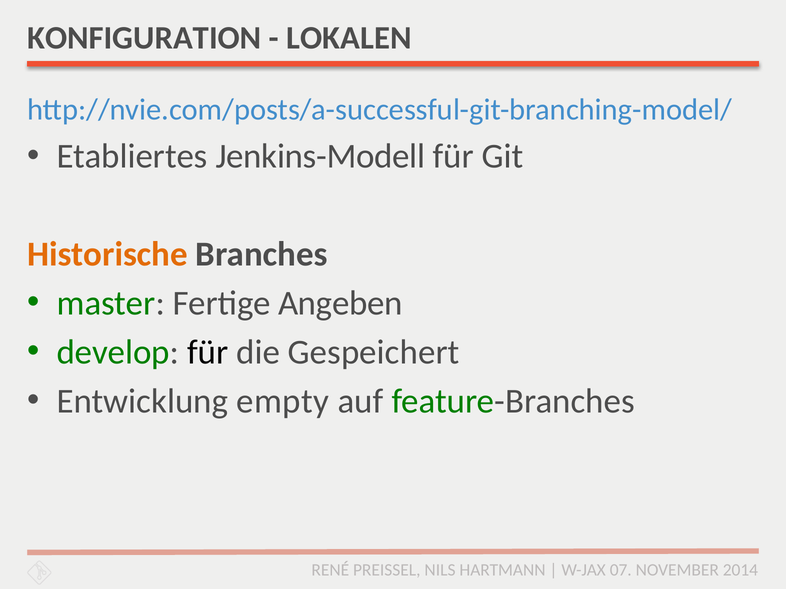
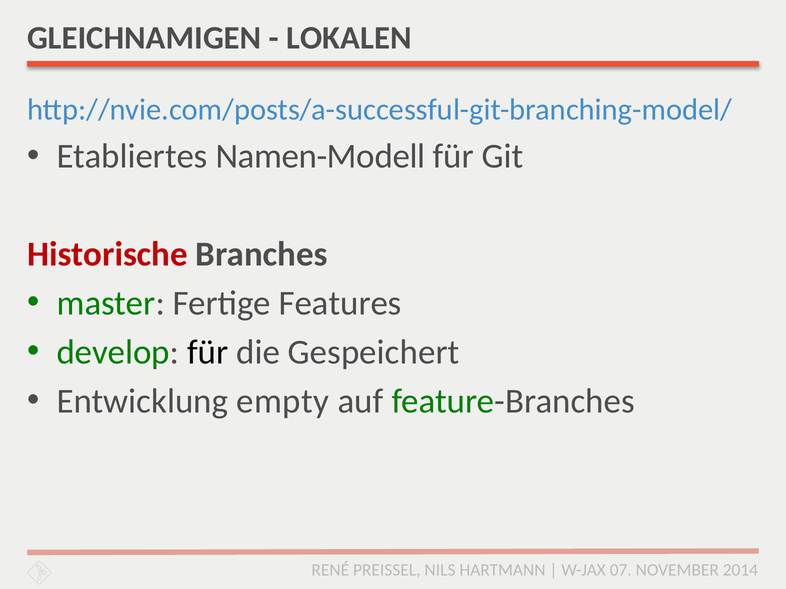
KONFIGURATION: KONFIGURATION -> GLEICHNAMIGEN
Jenkins-Modell: Jenkins-Modell -> Namen-Modell
Historische colour: orange -> red
Angeben: Angeben -> Features
